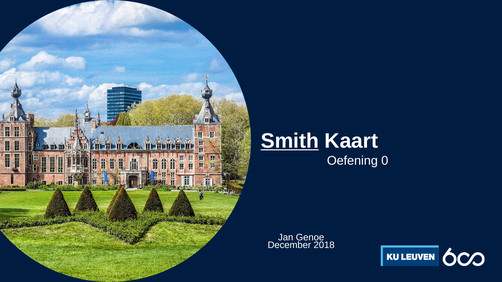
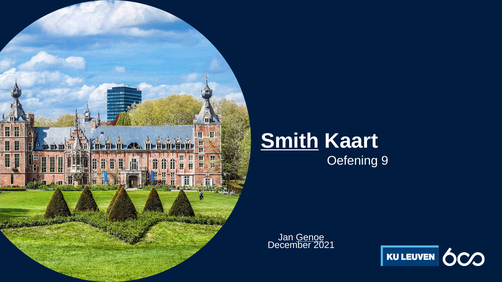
0: 0 -> 9
Genoe underline: none -> present
2018: 2018 -> 2021
